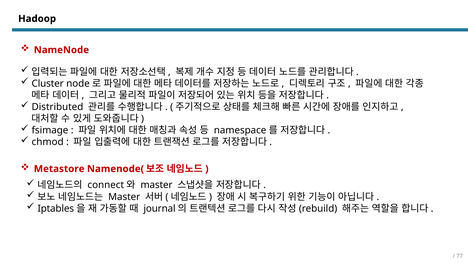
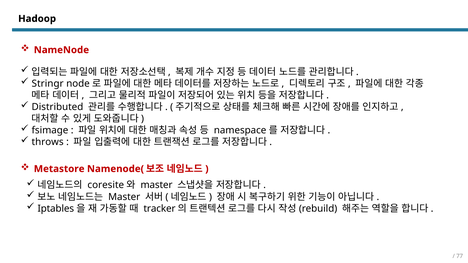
Cluster: Cluster -> Stringr
chmod: chmod -> throws
connect: connect -> coresite
journal: journal -> tracker
